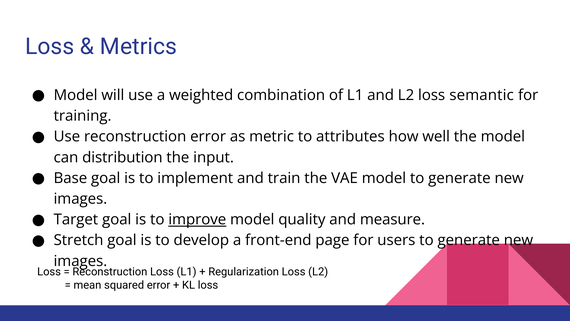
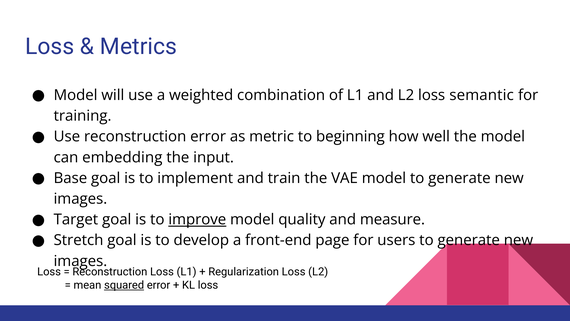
attributes: attributes -> beginning
distribution: distribution -> embedding
squared underline: none -> present
